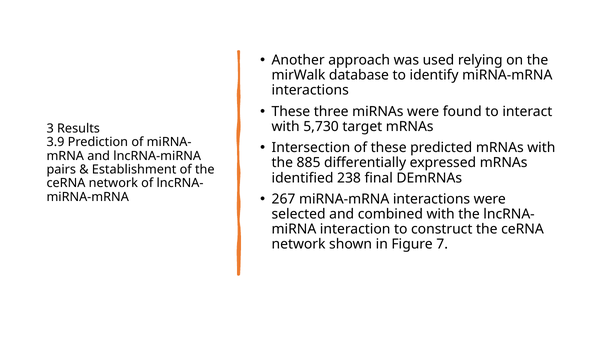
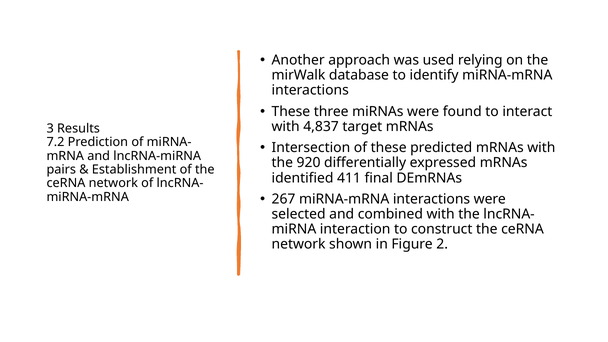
5,730: 5,730 -> 4,837
3.9: 3.9 -> 7.2
885: 885 -> 920
238: 238 -> 411
7: 7 -> 2
